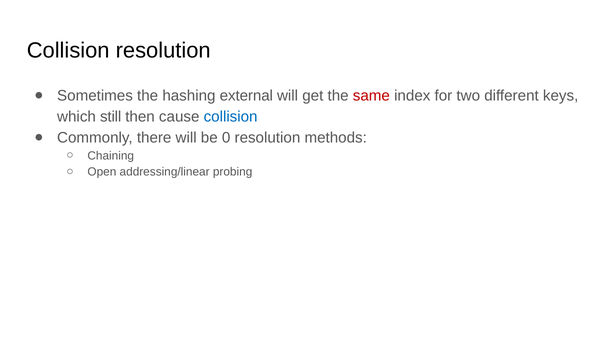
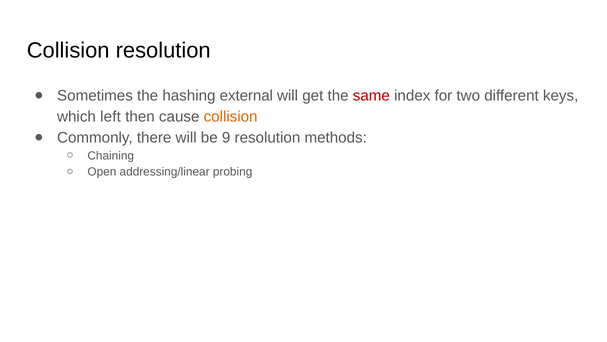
still: still -> left
collision at (231, 116) colour: blue -> orange
0: 0 -> 9
